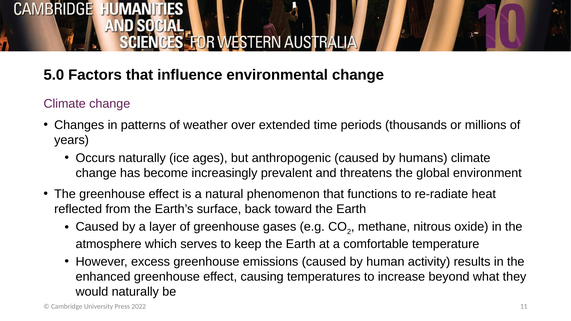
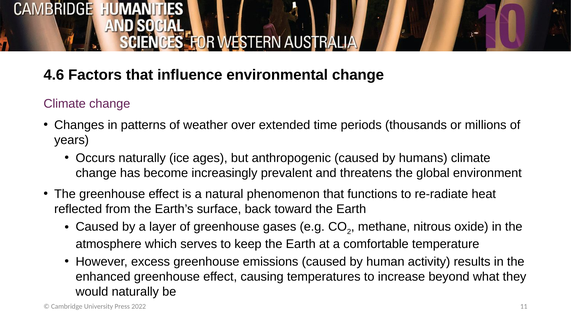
5.0: 5.0 -> 4.6
